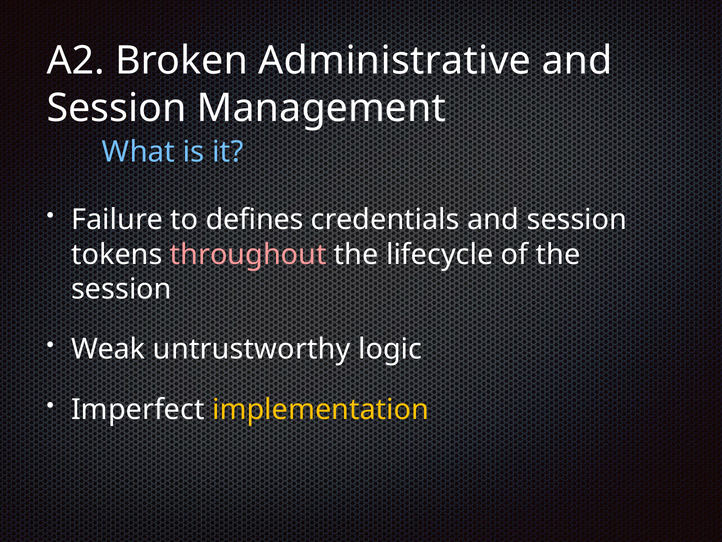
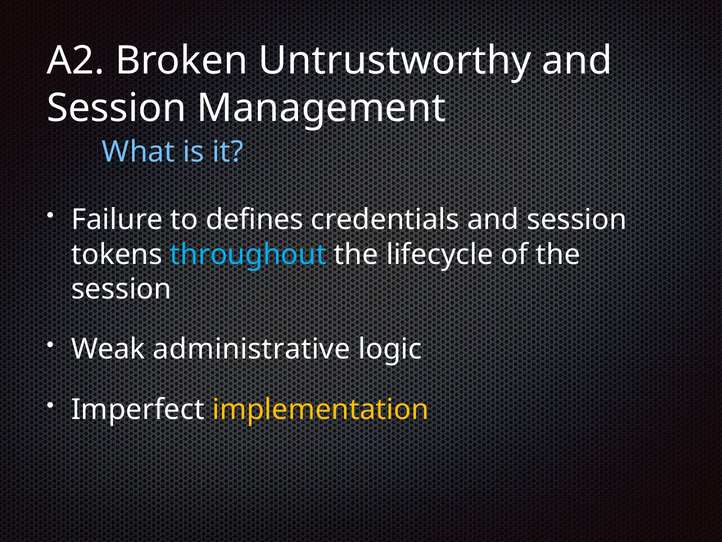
Administrative: Administrative -> Untrustworthy
throughout colour: pink -> light blue
untrustworthy: untrustworthy -> administrative
